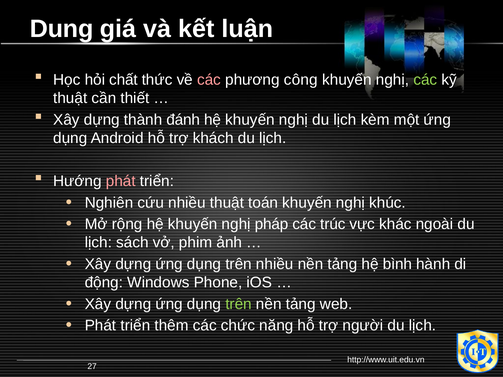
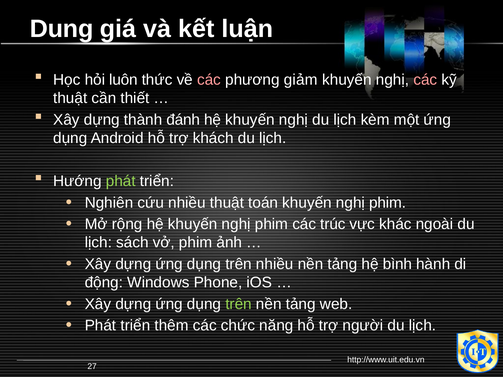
chất: chất -> luôn
công: công -> giảm
các at (425, 80) colour: light green -> pink
phát at (121, 181) colour: pink -> light green
toán khuyến nghị khúc: khúc -> phim
hệ khuyến nghị pháp: pháp -> phim
